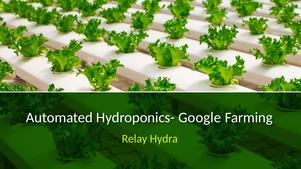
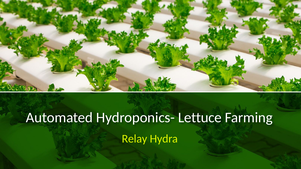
Google: Google -> Lettuce
